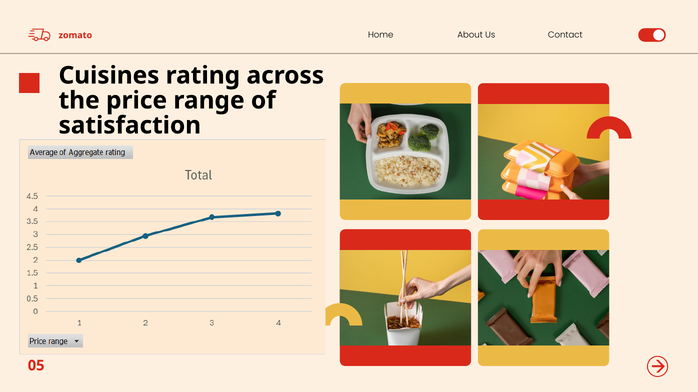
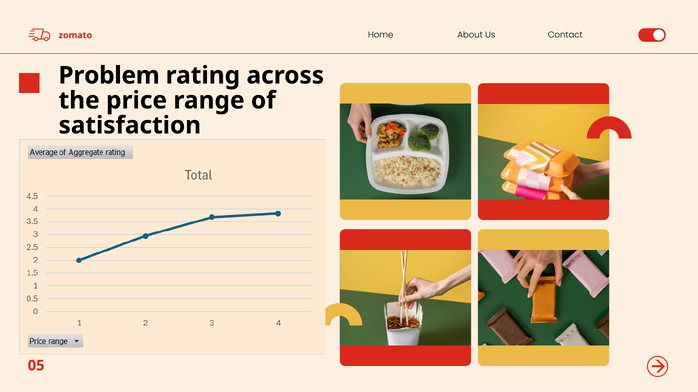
Cuisines: Cuisines -> Problem
